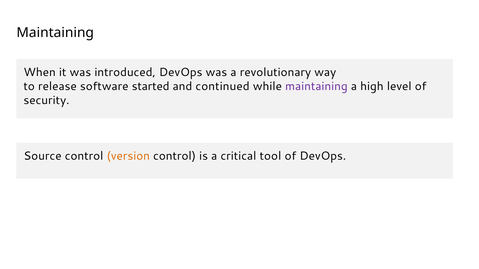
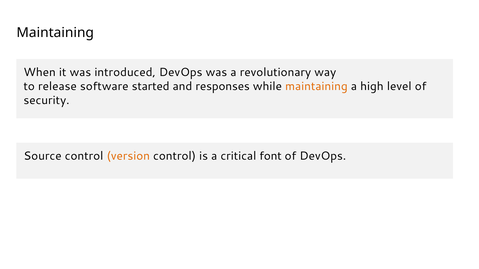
continued: continued -> responses
maintaining at (316, 86) colour: purple -> orange
tool: tool -> font
